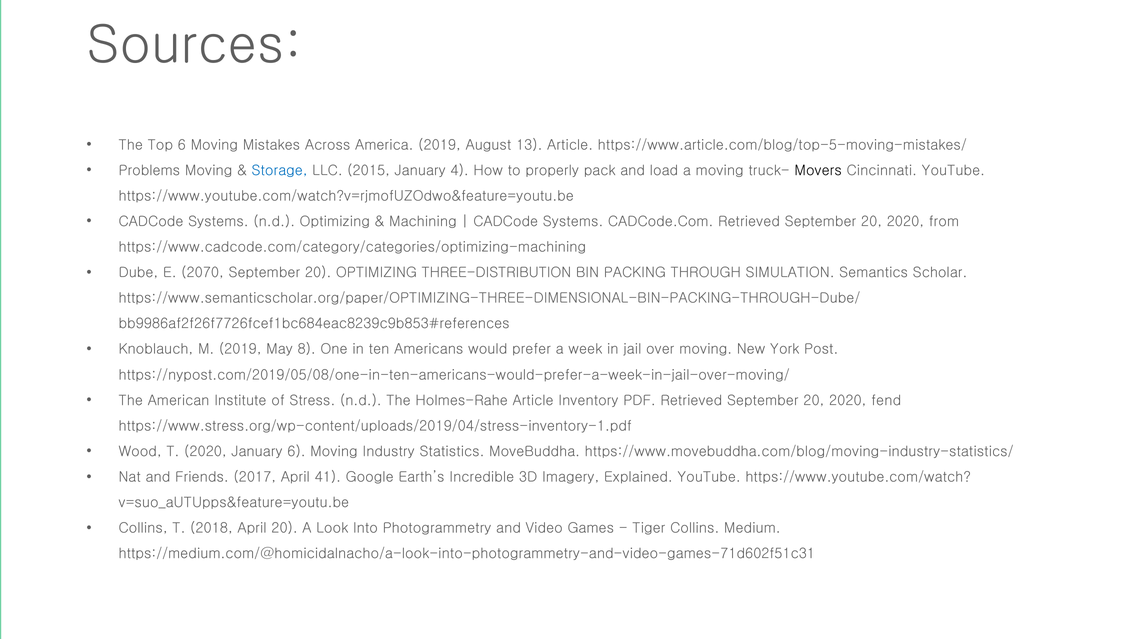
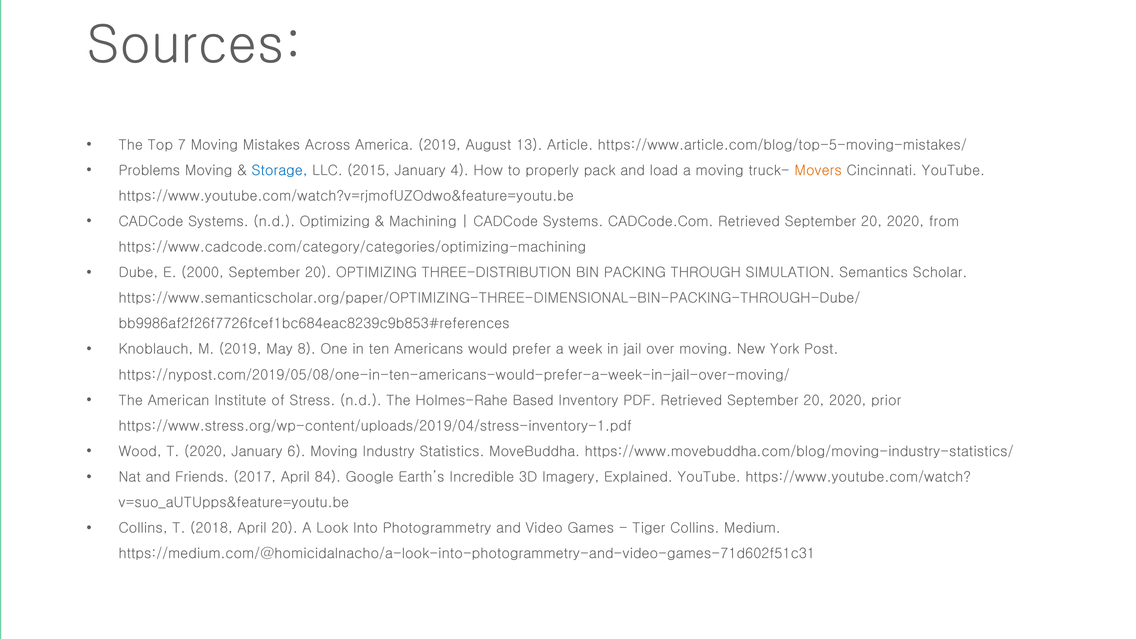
Top 6: 6 -> 7
Movers colour: black -> orange
2070: 2070 -> 2000
Holmes-Rahe Article: Article -> Based
fend: fend -> prior
41: 41 -> 84
